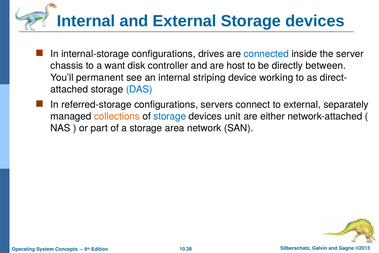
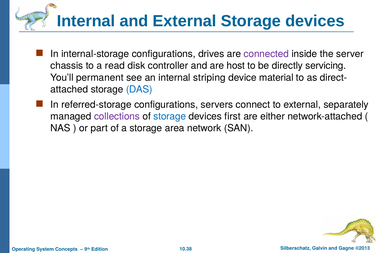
connected colour: blue -> purple
want: want -> read
between: between -> servicing
working: working -> material
collections colour: orange -> purple
unit: unit -> first
